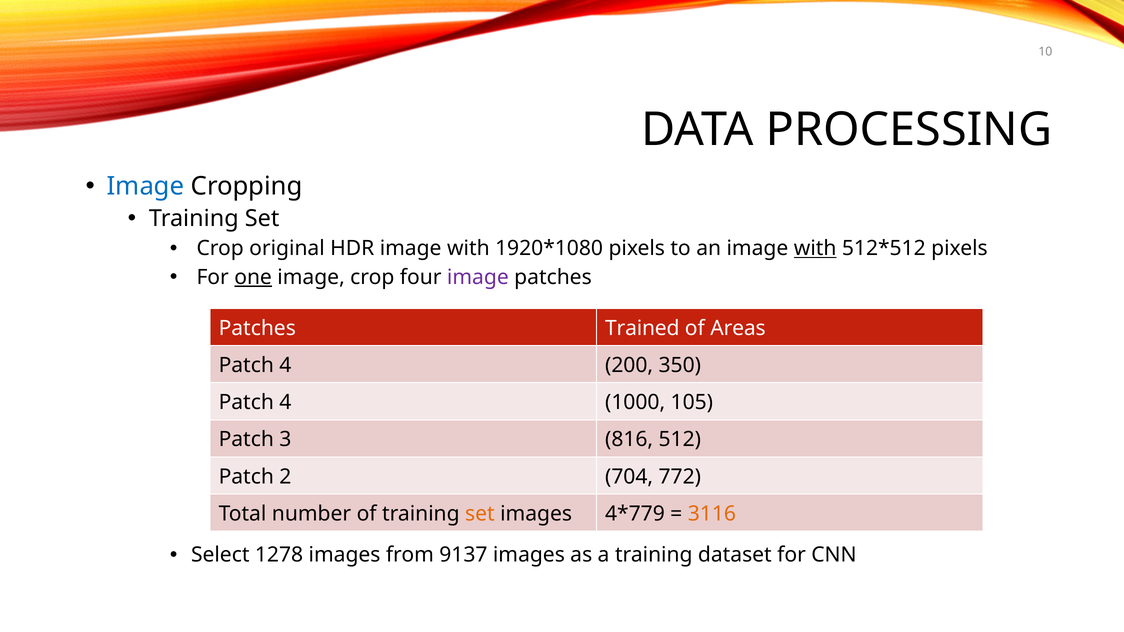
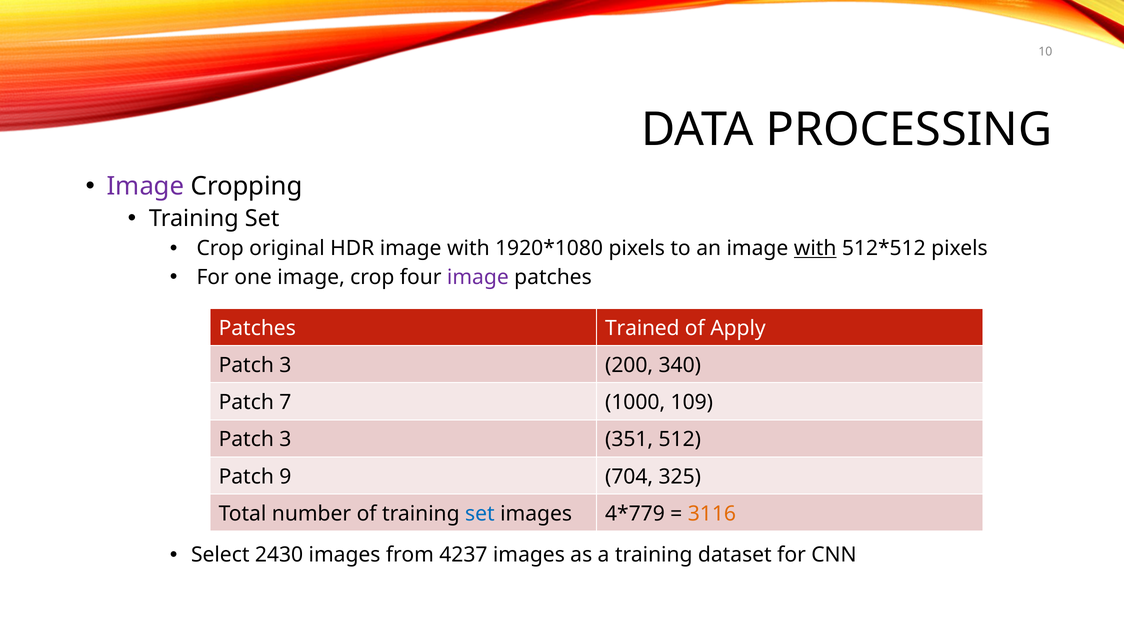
Image at (146, 186) colour: blue -> purple
one underline: present -> none
Areas: Areas -> Apply
4 at (285, 365): 4 -> 3
350: 350 -> 340
4 at (285, 403): 4 -> 7
105: 105 -> 109
816: 816 -> 351
2: 2 -> 9
772: 772 -> 325
set at (480, 514) colour: orange -> blue
1278: 1278 -> 2430
9137: 9137 -> 4237
